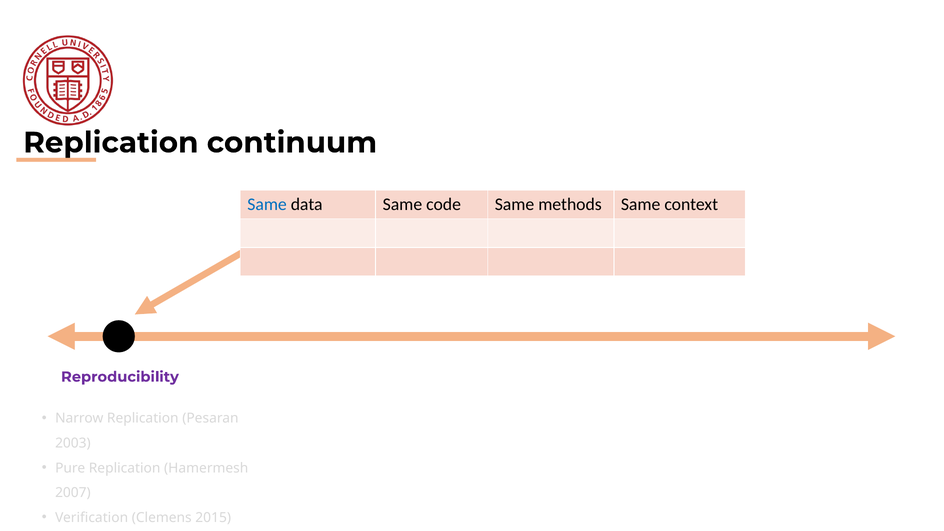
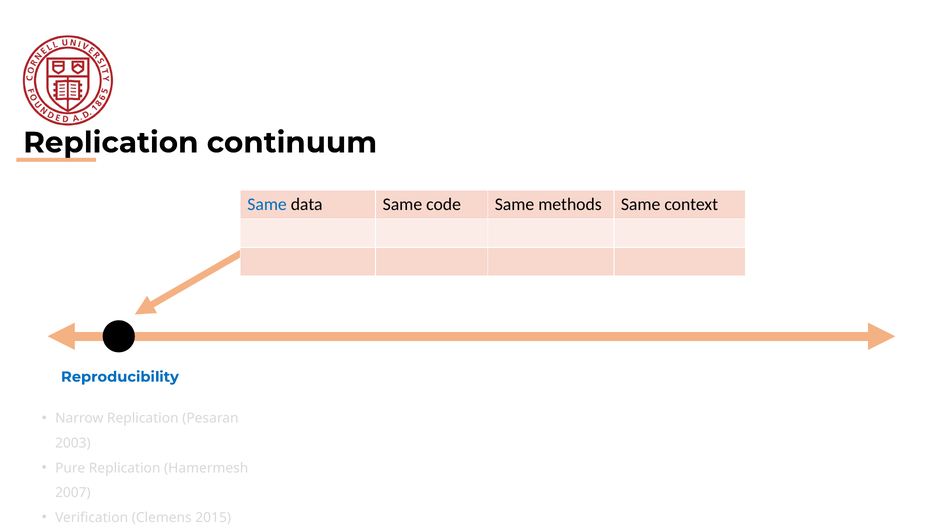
Reproducibility colour: purple -> blue
